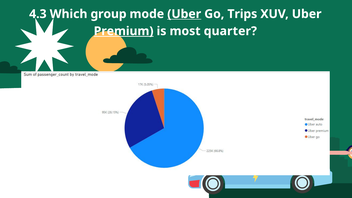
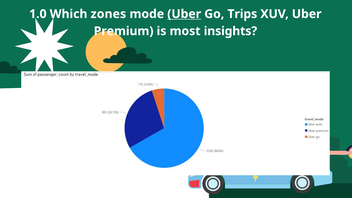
4.3: 4.3 -> 1.0
group: group -> zones
Premium underline: present -> none
quarter: quarter -> insights
